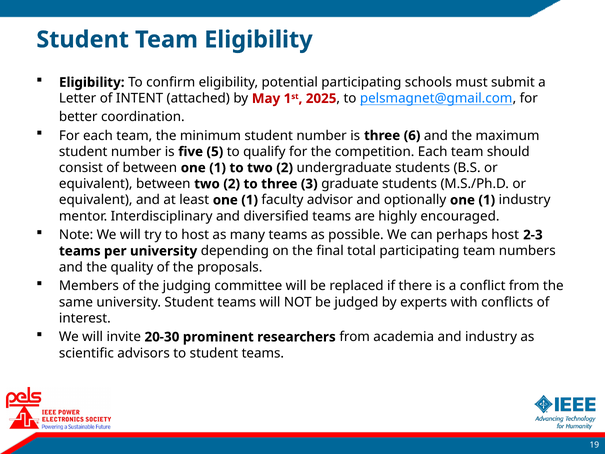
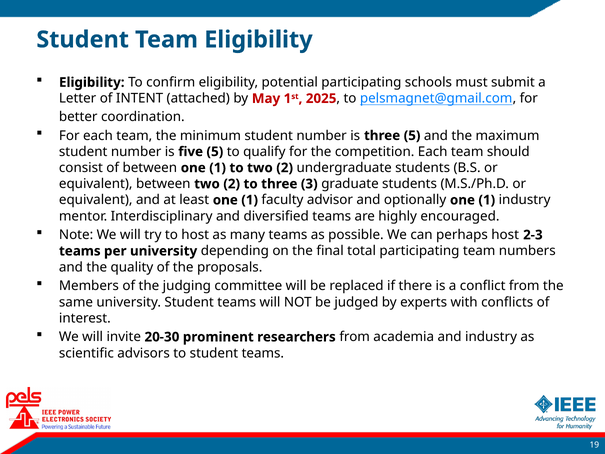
three 6: 6 -> 5
